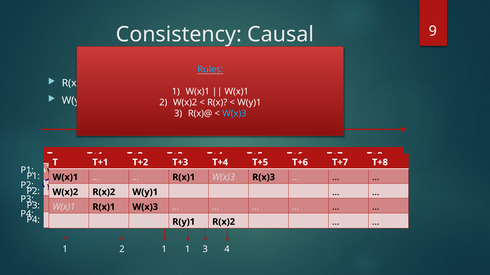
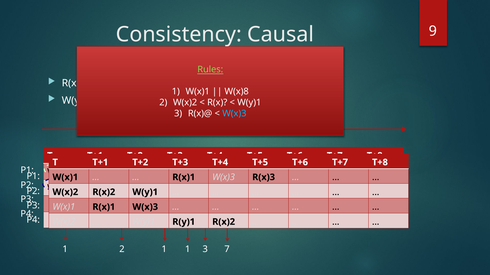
Rules colour: light blue -> light green
W(x)1 at (237, 92): W(x)1 -> W(x)8
4: 4 -> 7
